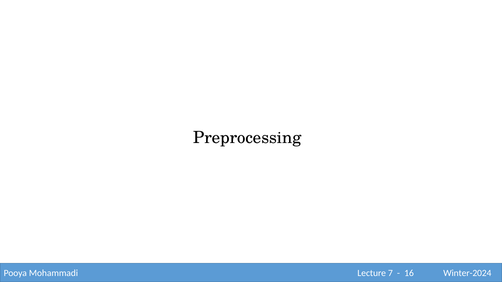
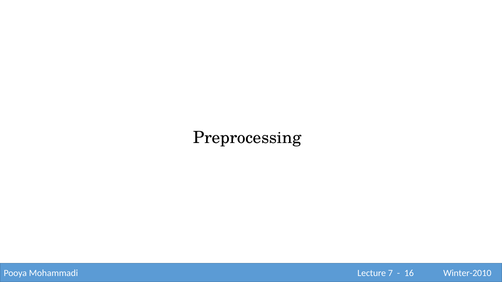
Winter-2024: Winter-2024 -> Winter-2010
